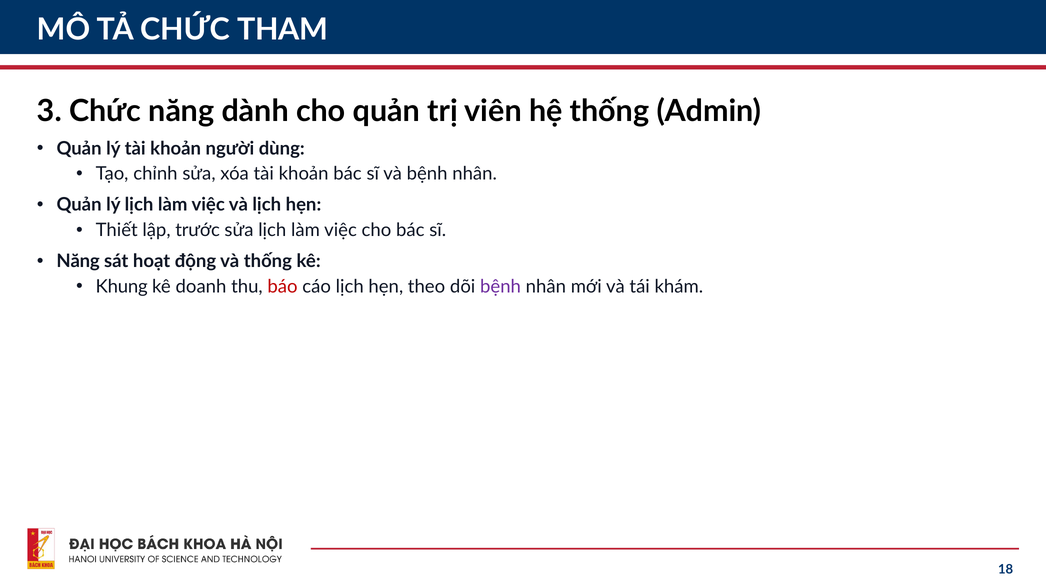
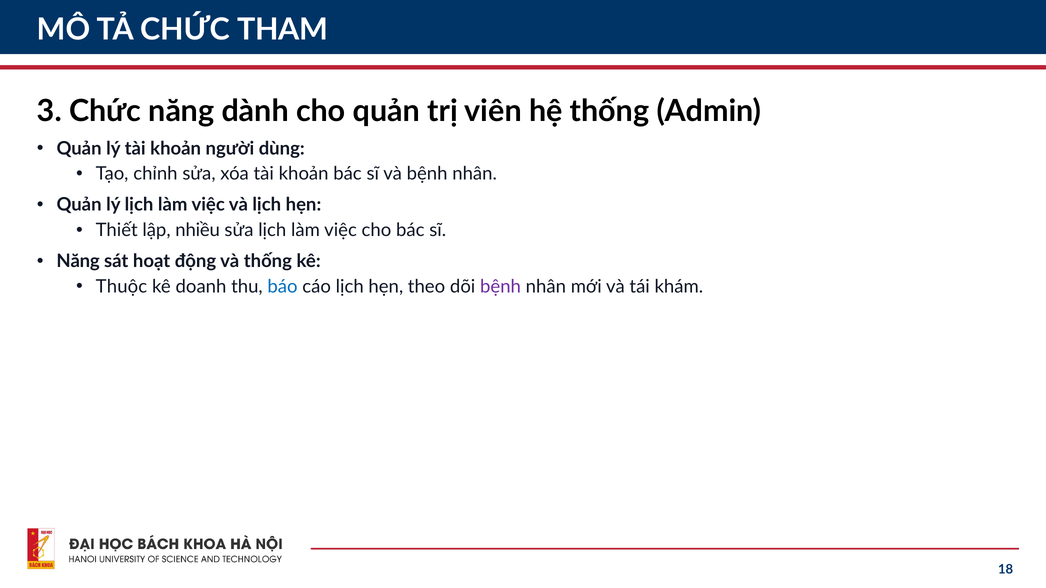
trước: trước -> nhiều
Khung: Khung -> Thuộc
báo colour: red -> blue
